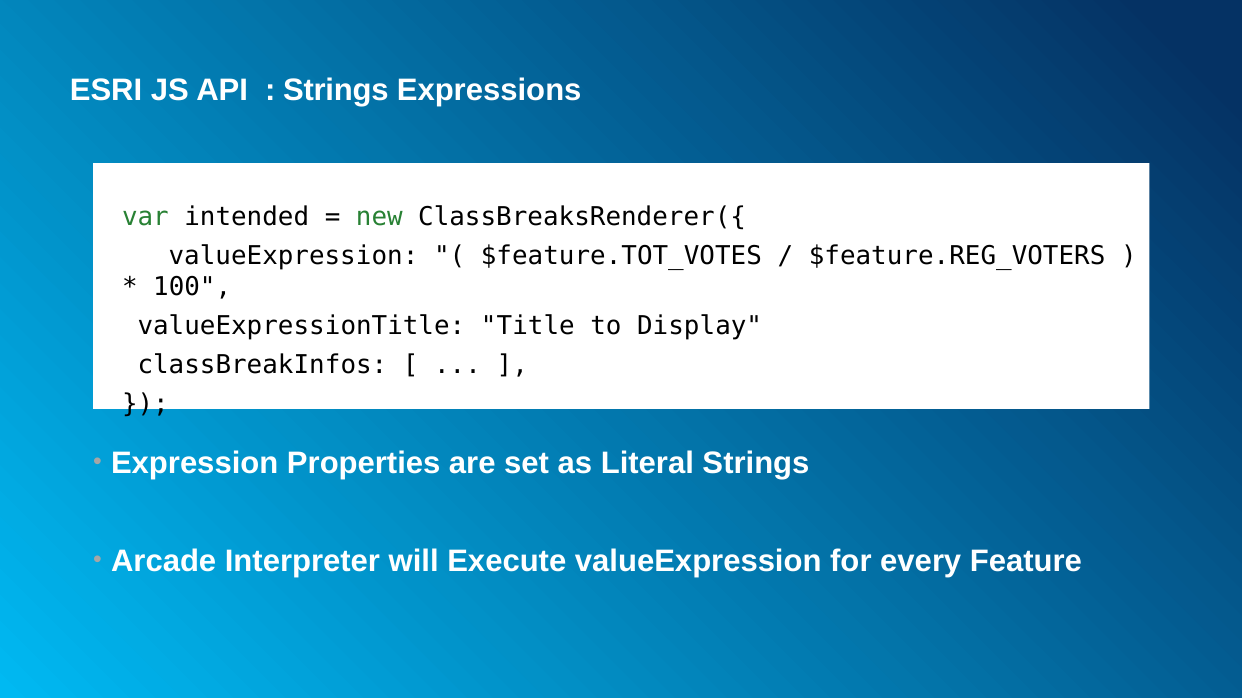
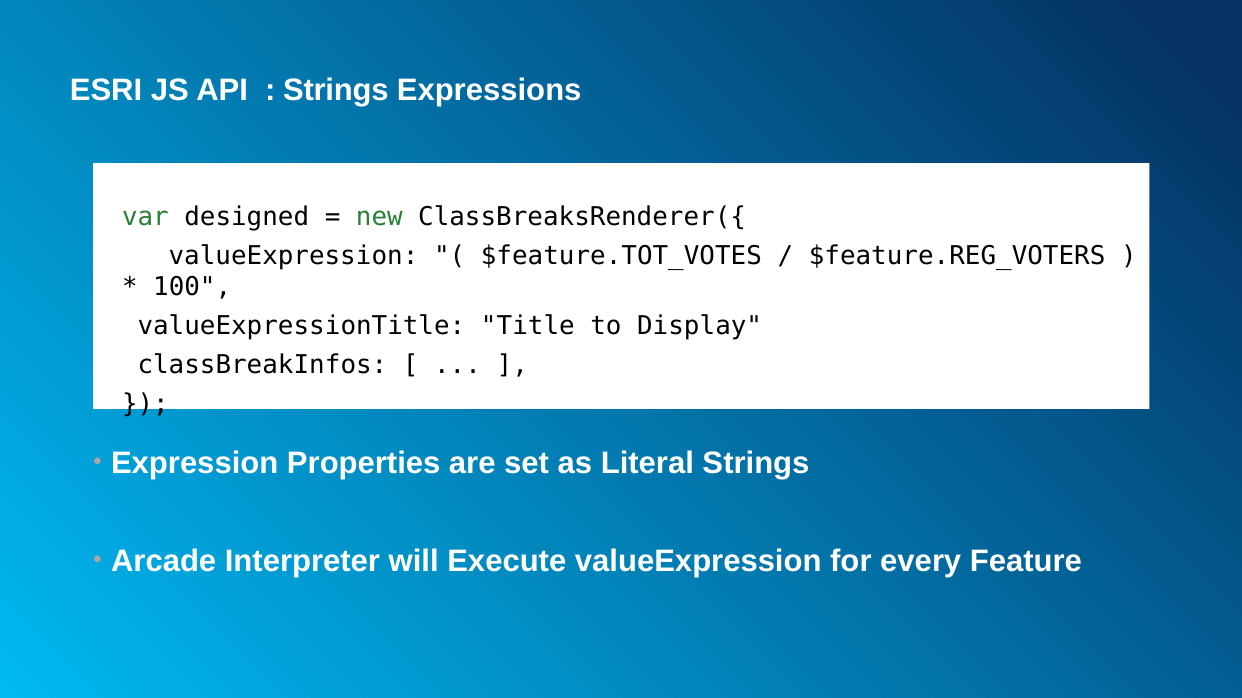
intended: intended -> designed
